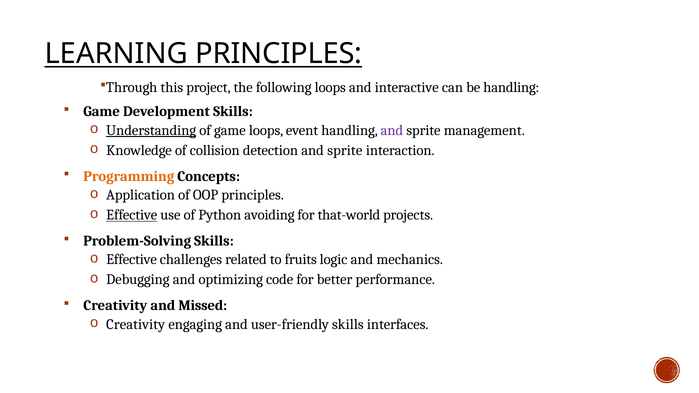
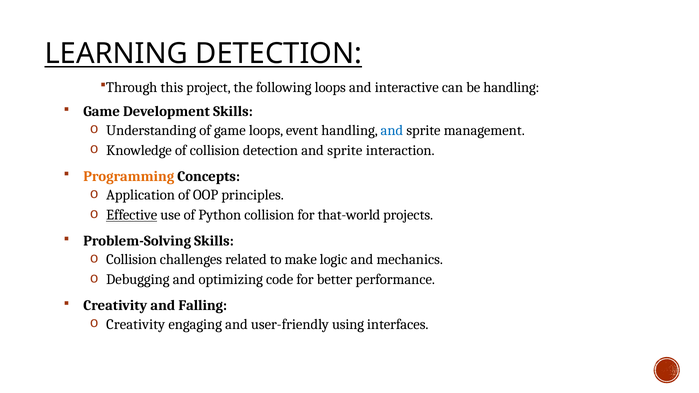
LEARNING PRINCIPLES: PRINCIPLES -> DETECTION
Understanding underline: present -> none
and at (392, 130) colour: purple -> blue
Python avoiding: avoiding -> collision
Effective at (132, 260): Effective -> Collision
fruits: fruits -> make
Missed: Missed -> Falling
user-friendly skills: skills -> using
